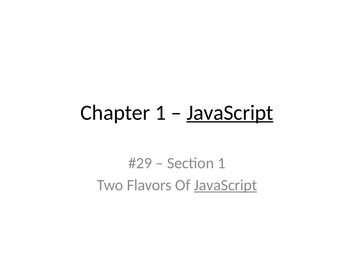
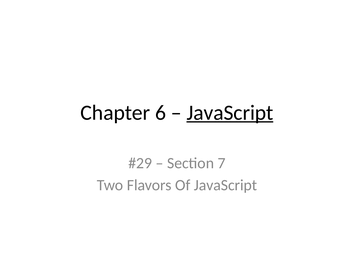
Chapter 1: 1 -> 6
Section 1: 1 -> 7
JavaScript at (225, 185) underline: present -> none
